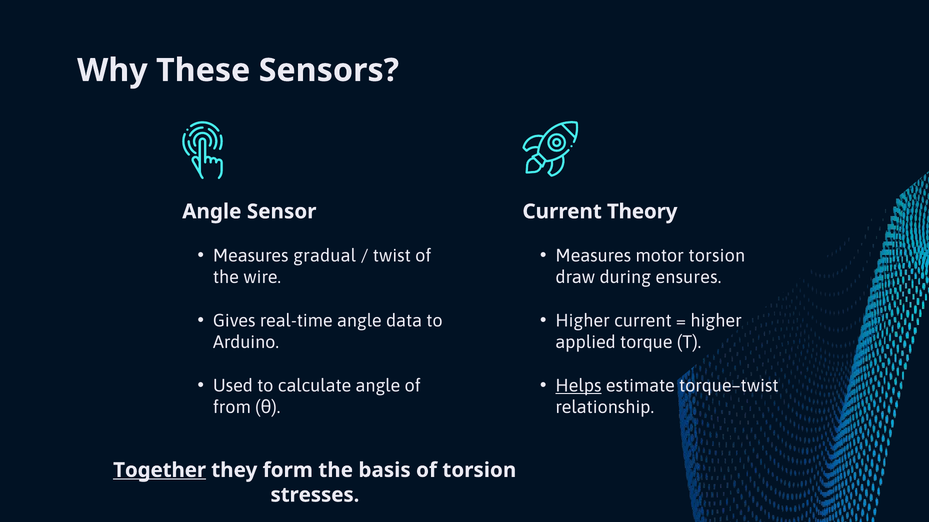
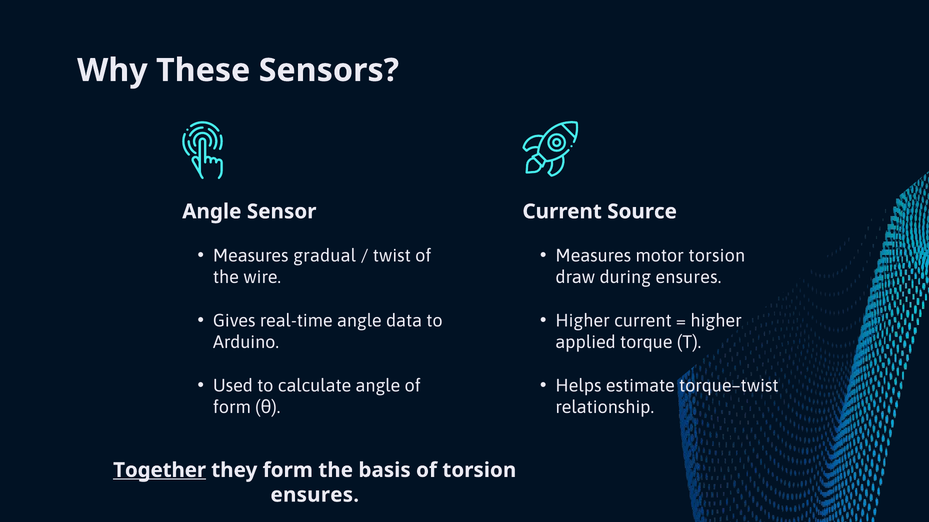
Theory: Theory -> Source
Helps underline: present -> none
from at (232, 408): from -> form
stresses at (315, 495): stresses -> ensures
